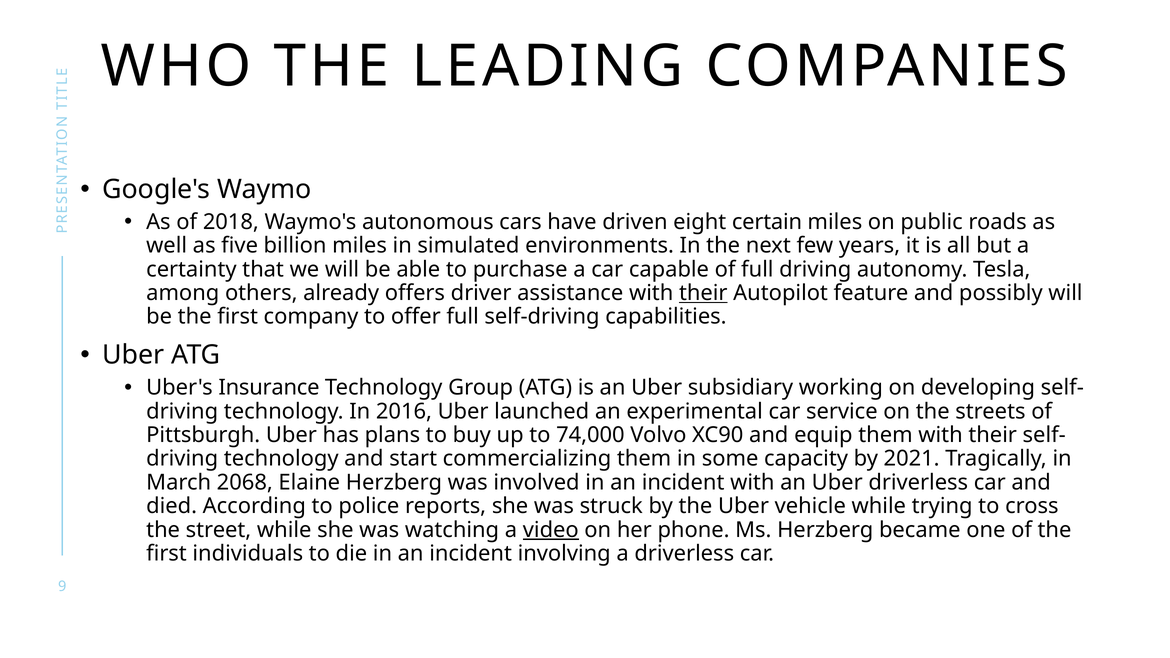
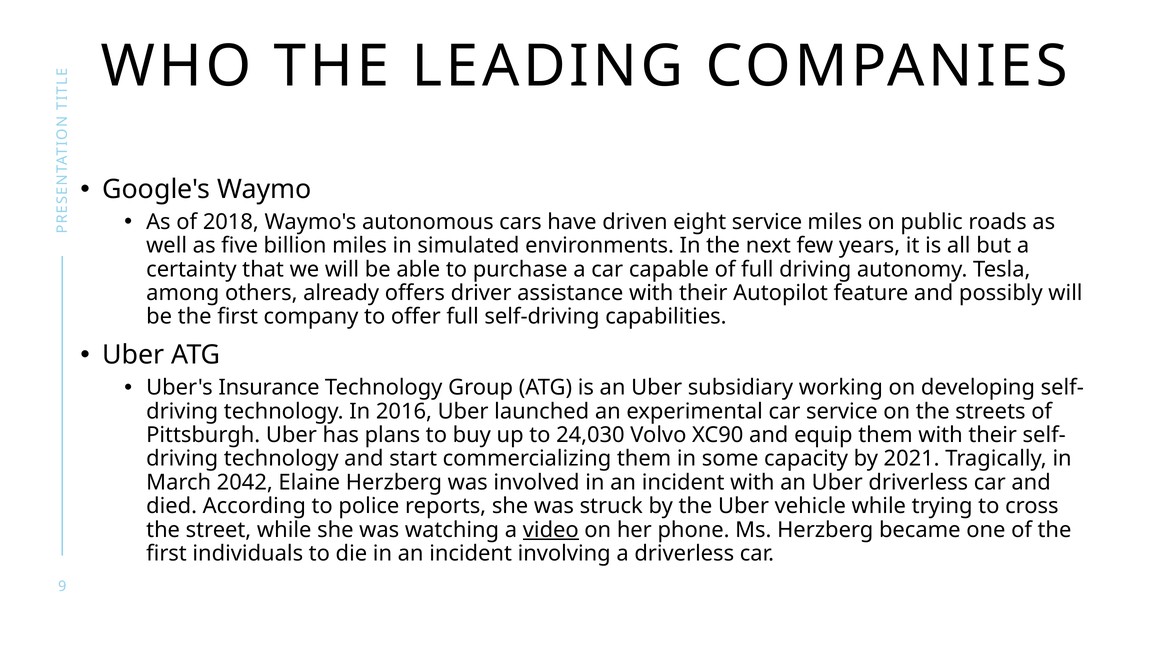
eight certain: certain -> service
their at (703, 293) underline: present -> none
74,000: 74,000 -> 24,030
2068: 2068 -> 2042
